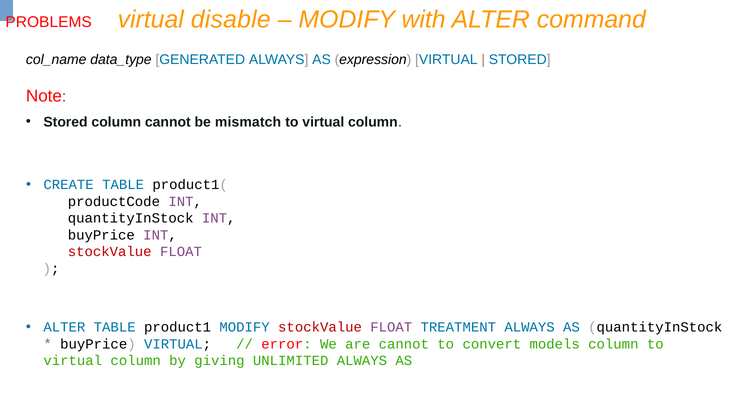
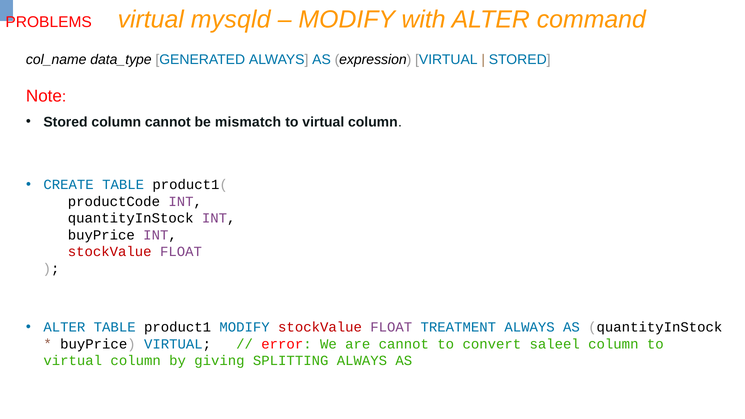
disable: disable -> mysqld
models: models -> saleel
UNLIMITED: UNLIMITED -> SPLITTING
